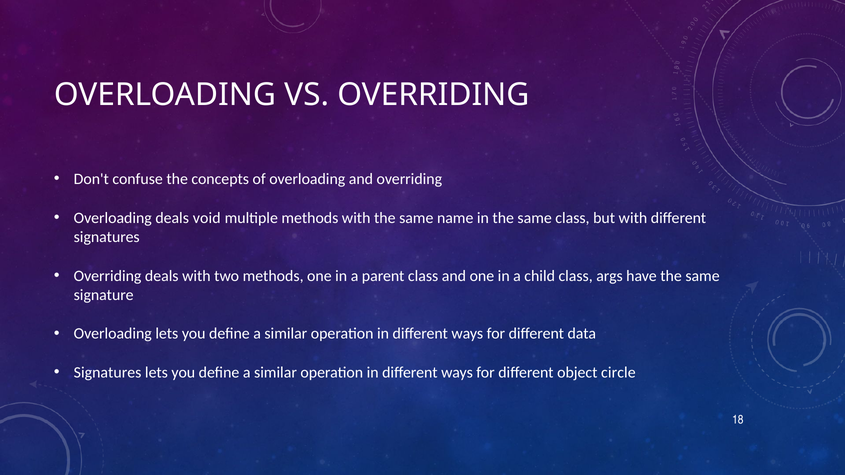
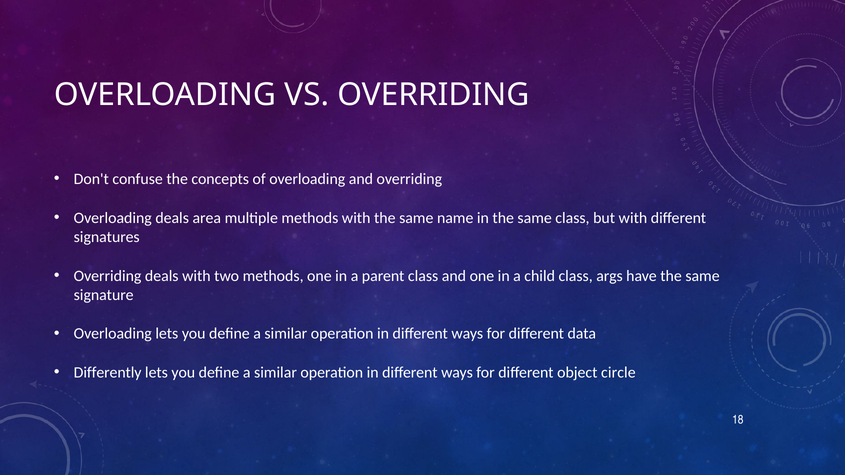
void: void -> area
Signatures at (108, 373): Signatures -> Differently
